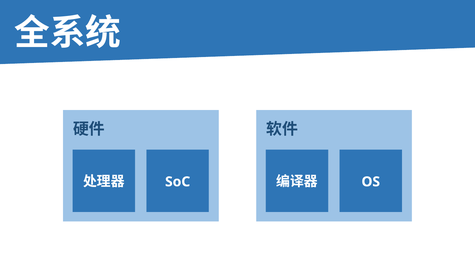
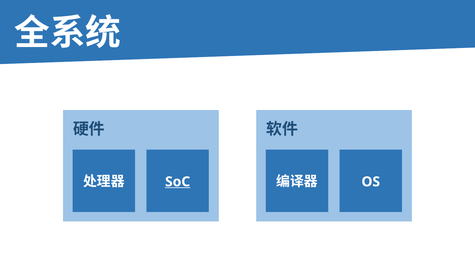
SoC underline: none -> present
